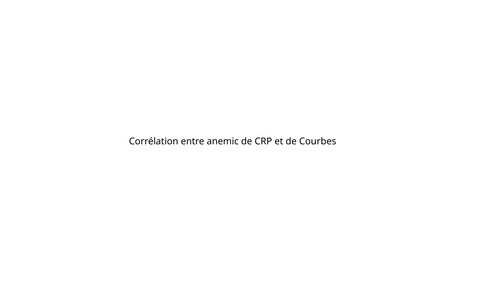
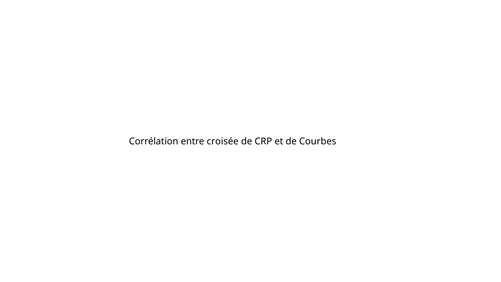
anemic: anemic -> croisée
